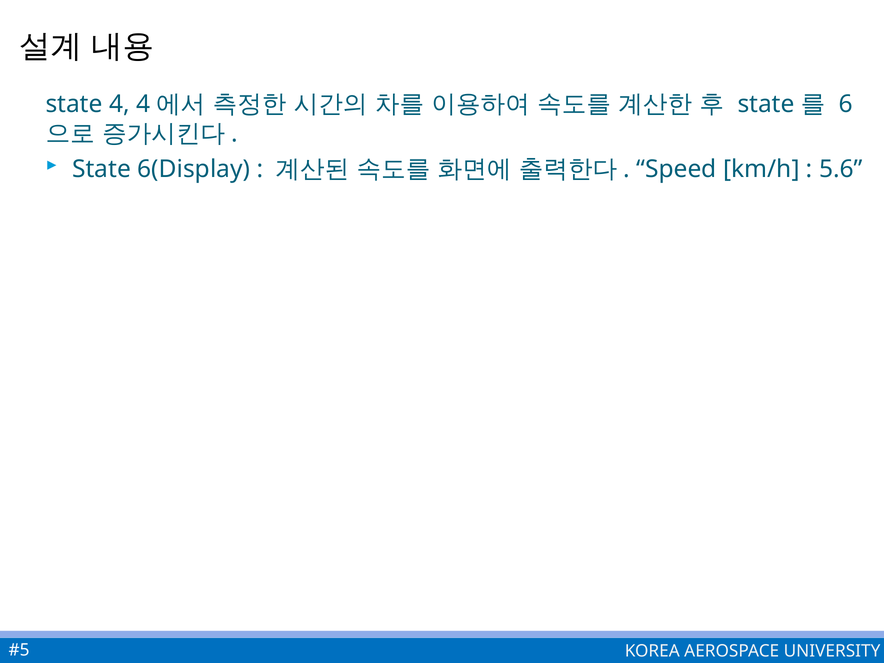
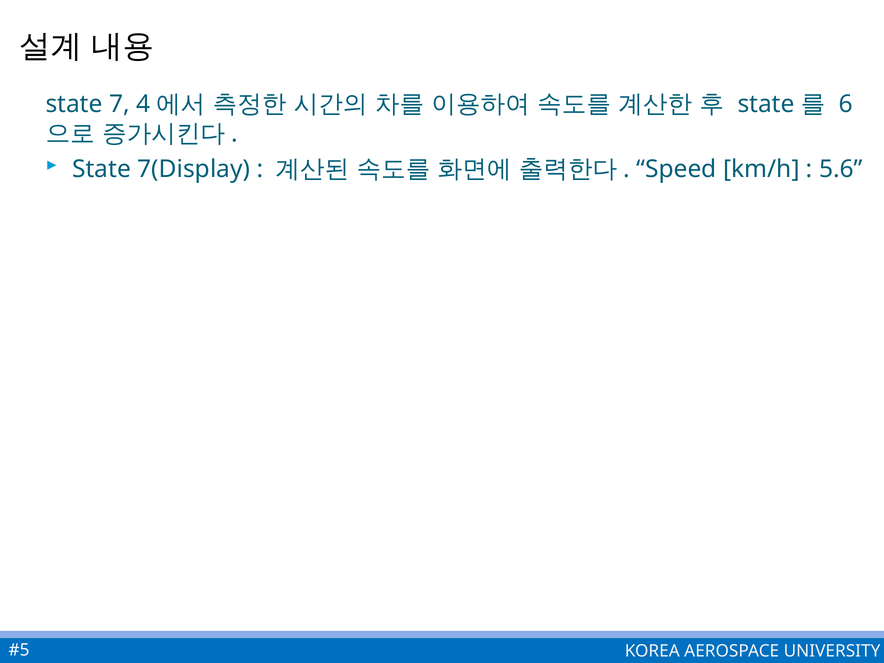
4: 4 -> 7
6(Display: 6(Display -> 7(Display
